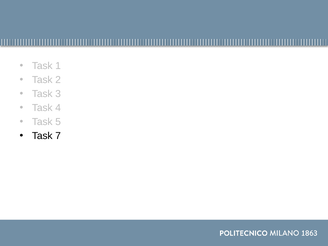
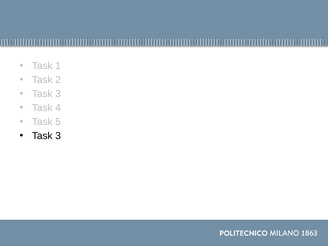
7 at (58, 136): 7 -> 3
